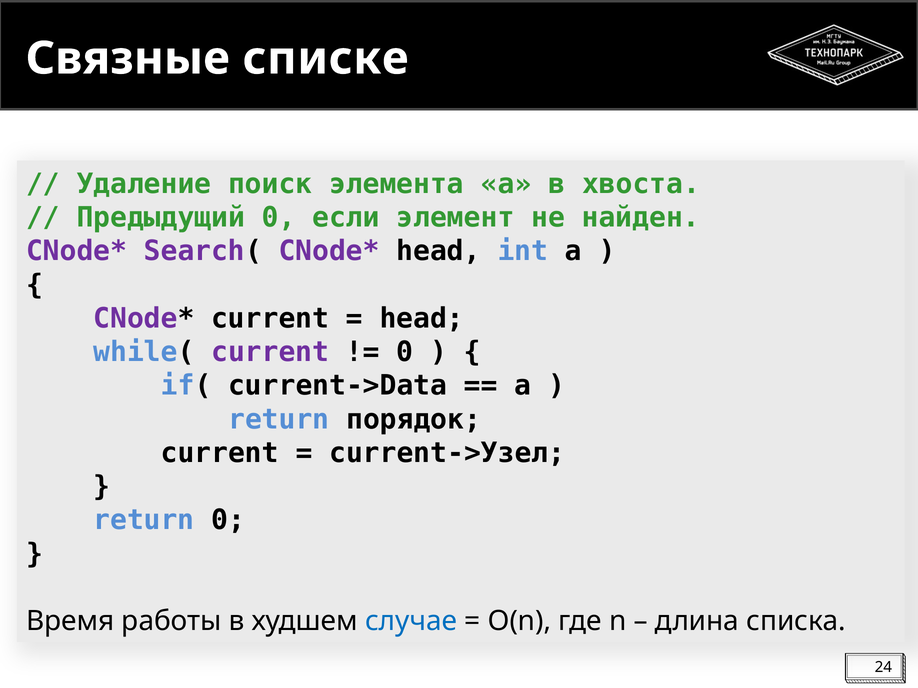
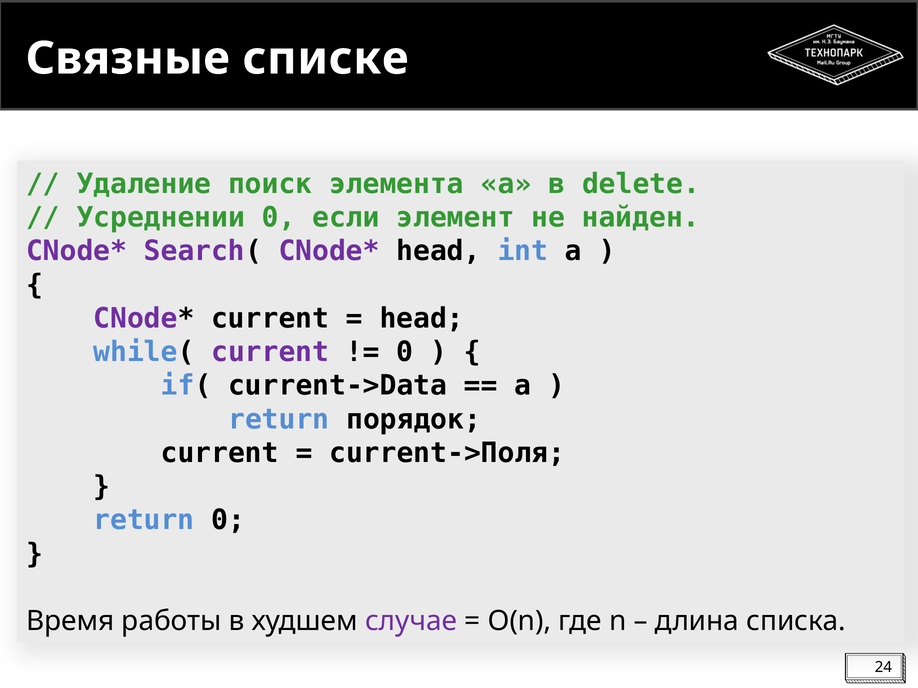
хвоста: хвоста -> delete
Предыдущий: Предыдущий -> Усреднении
current->Узел: current->Узел -> current->Поля
случае colour: blue -> purple
